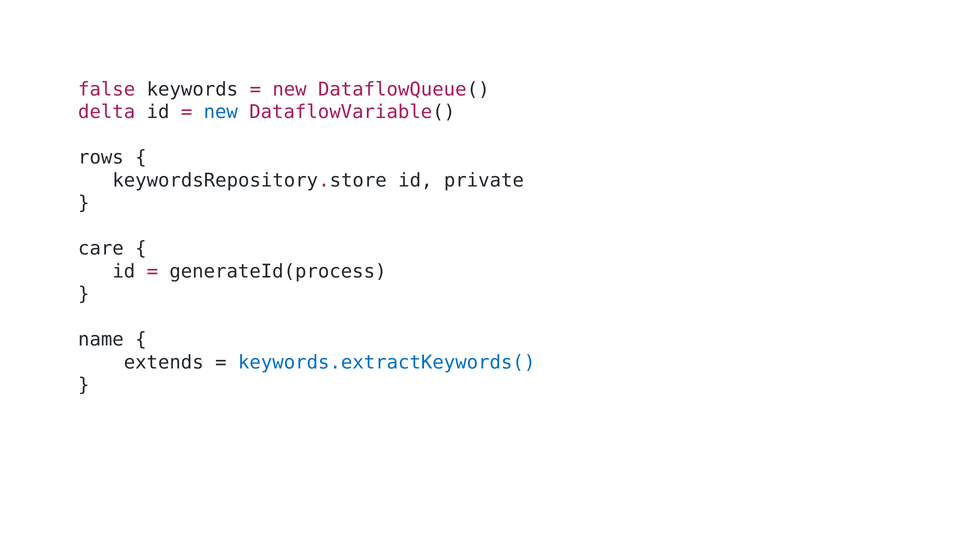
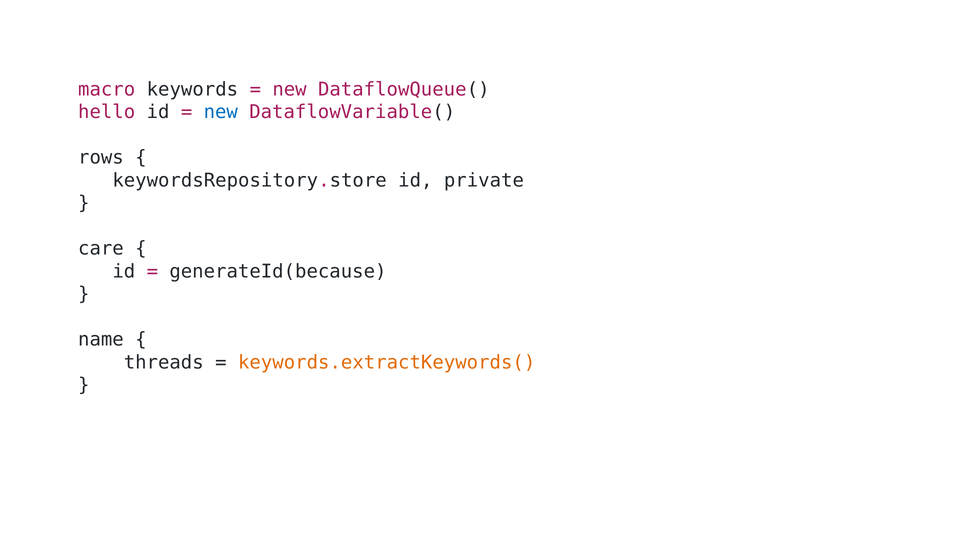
false: false -> macro
delta: delta -> hello
generateId(process: generateId(process -> generateId(because
extends: extends -> threads
keywords.extractKeywords( colour: blue -> orange
